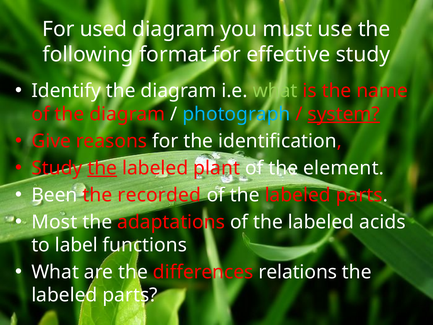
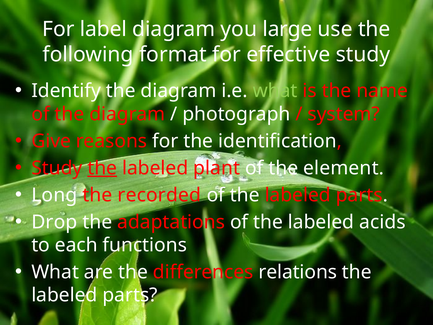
used: used -> label
must: must -> large
photograph colour: light blue -> white
system underline: present -> none
Been: Been -> Long
Most: Most -> Drop
label: label -> each
